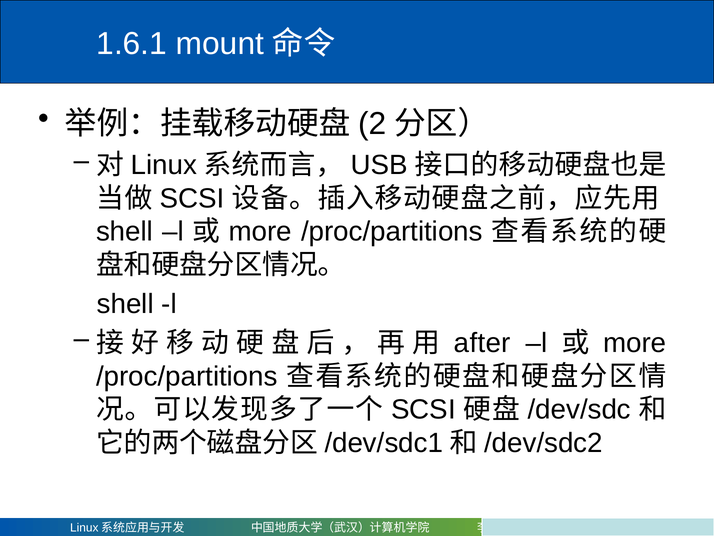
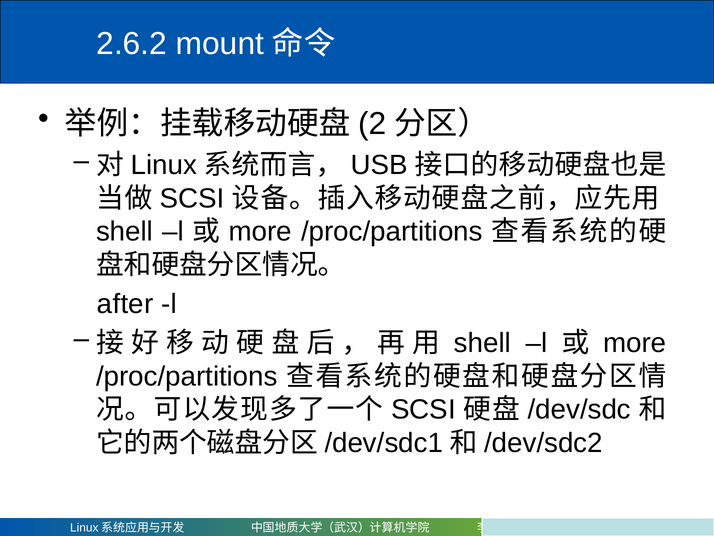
1.6.1: 1.6.1 -> 2.6.2
shell at (125, 304): shell -> after
after at (482, 343): after -> shell
